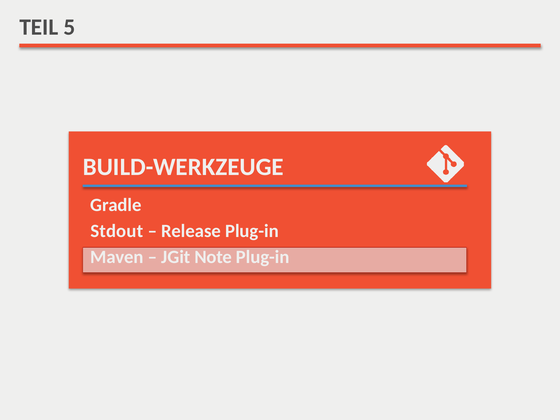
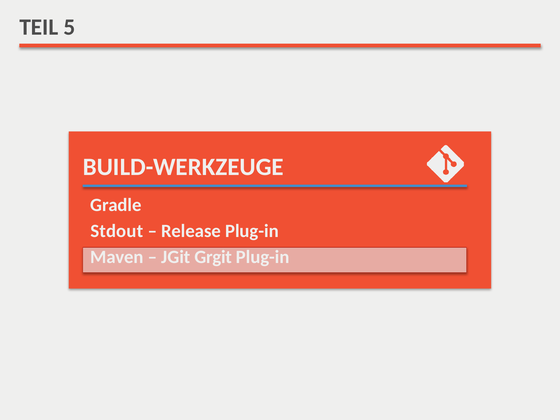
Note: Note -> Grgit
